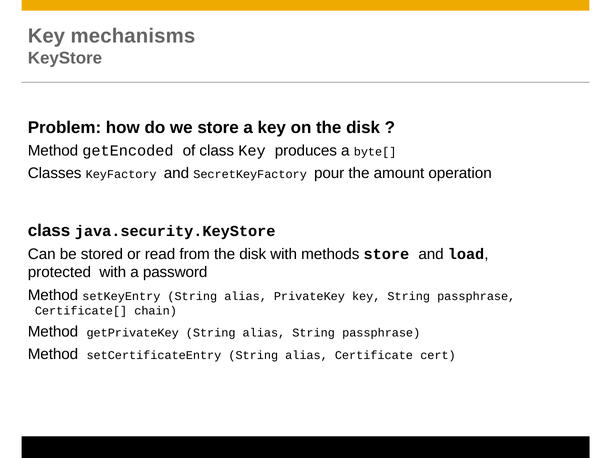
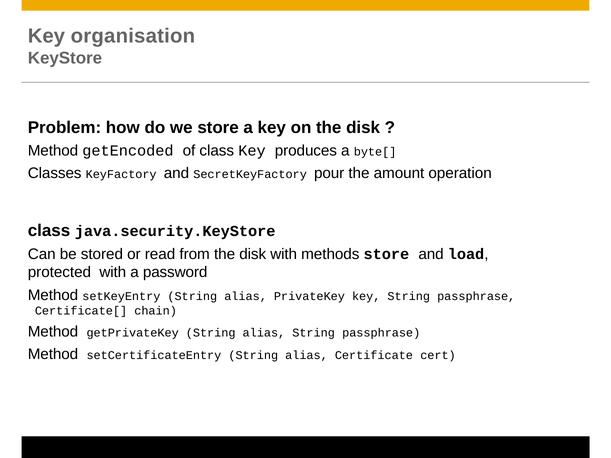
mechanisms: mechanisms -> organisation
